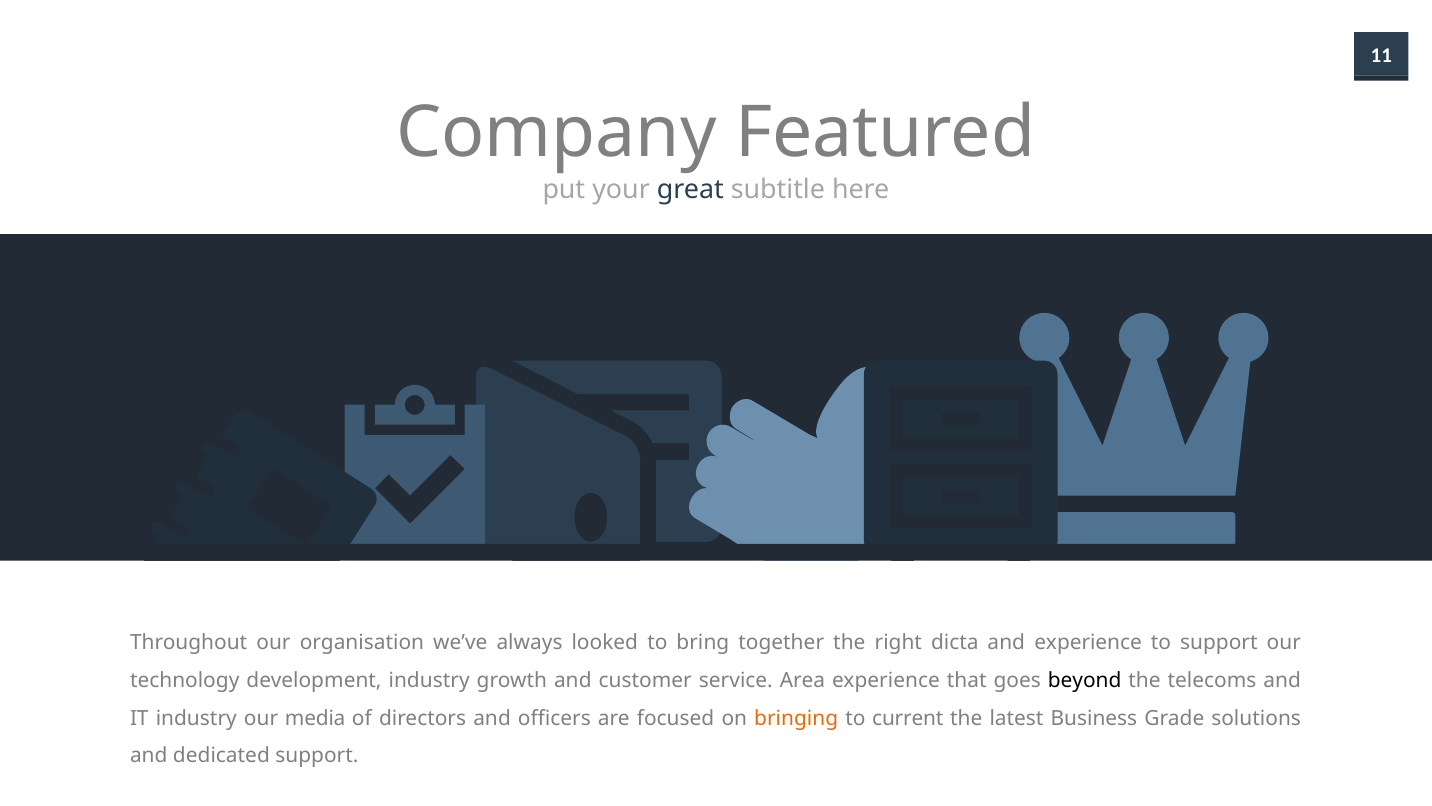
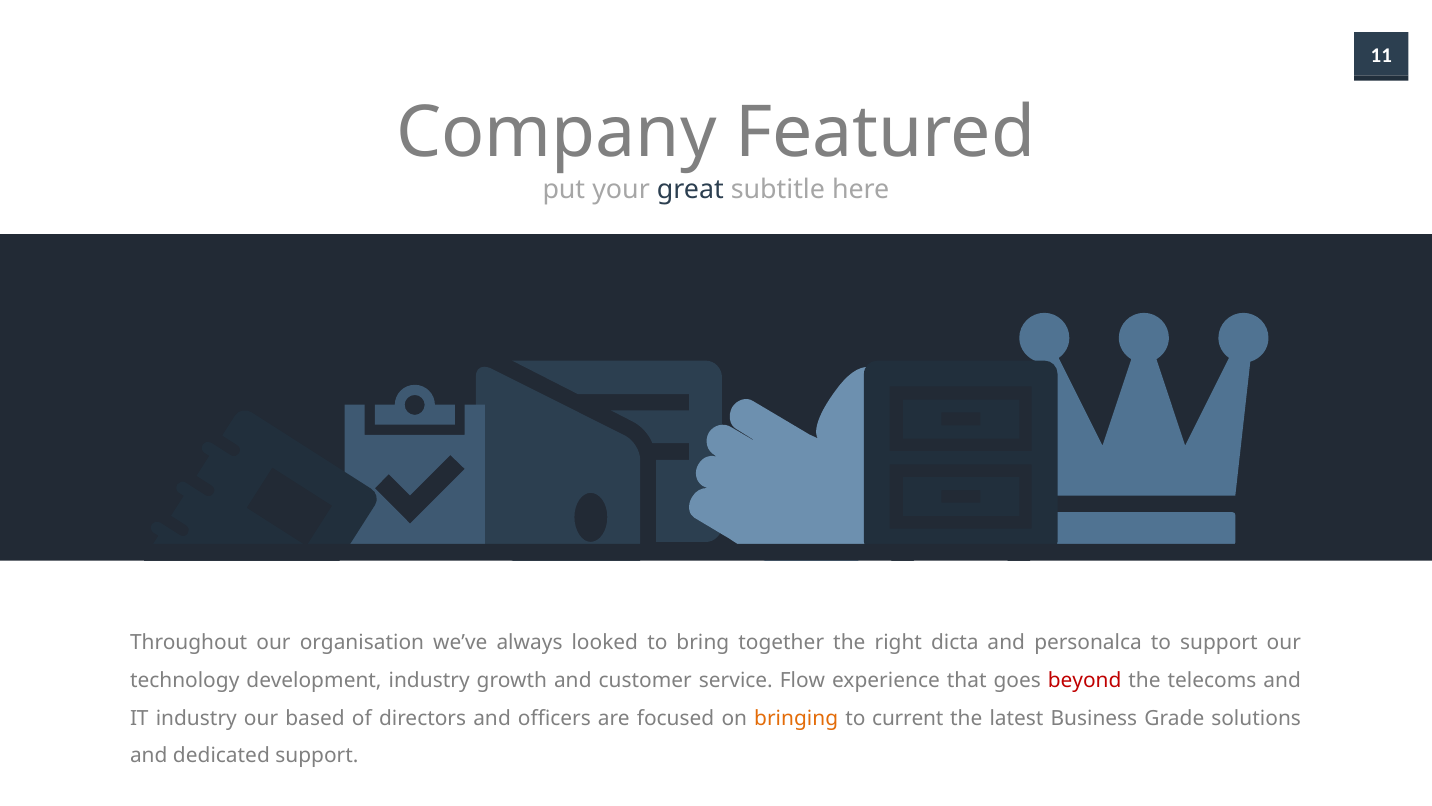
and experience: experience -> personalca
Area: Area -> Flow
beyond colour: black -> red
media: media -> based
